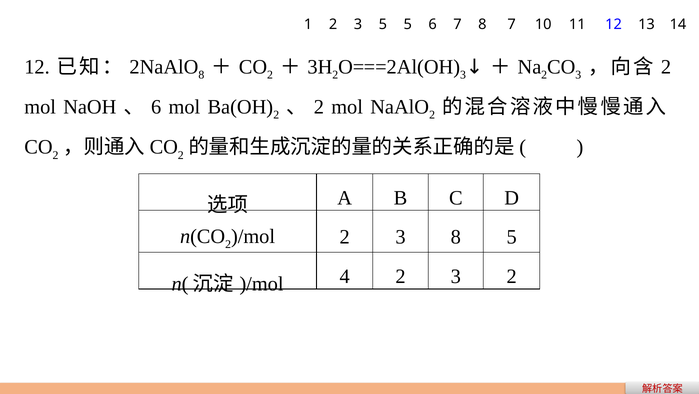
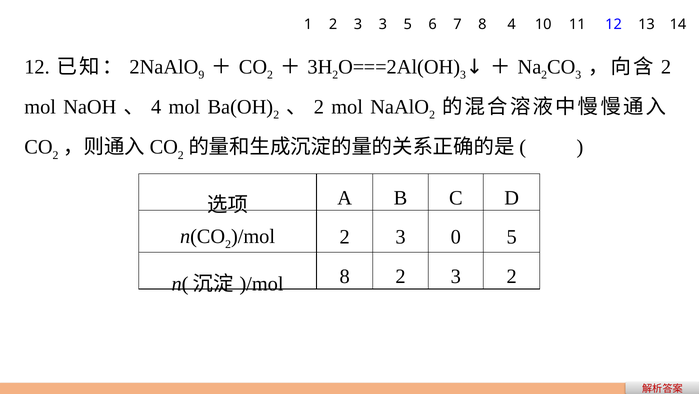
3 5: 5 -> 3
8 7: 7 -> 4
8 at (201, 75): 8 -> 9
6 at (156, 107): 6 -> 4
3 8: 8 -> 0
4 at (345, 276): 4 -> 8
